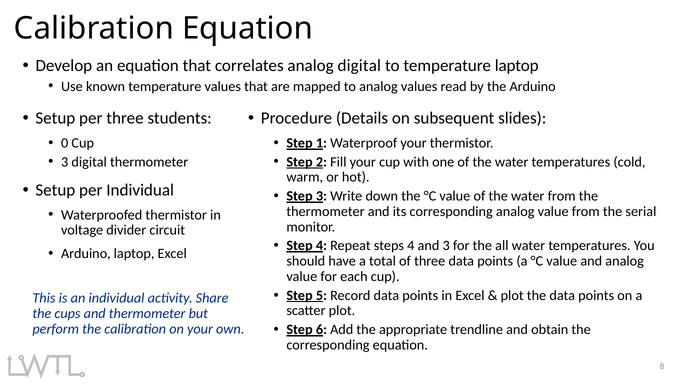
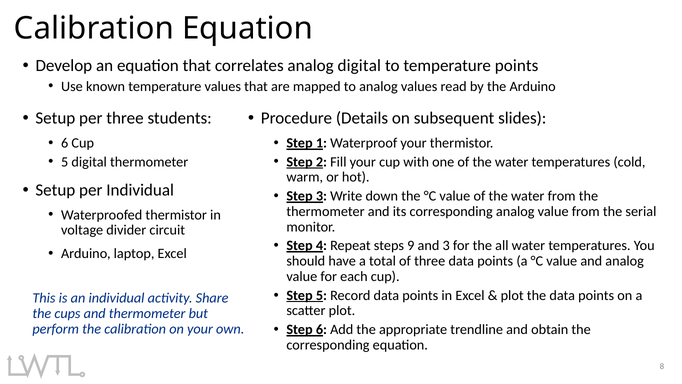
temperature laptop: laptop -> points
0 at (65, 143): 0 -> 6
3 at (65, 162): 3 -> 5
steps 4: 4 -> 9
